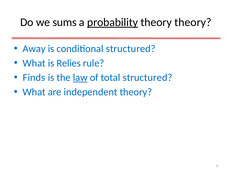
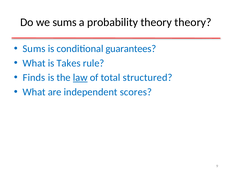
probability underline: present -> none
Away at (34, 49): Away -> Sums
conditional structured: structured -> guarantees
Relies: Relies -> Takes
independent theory: theory -> scores
